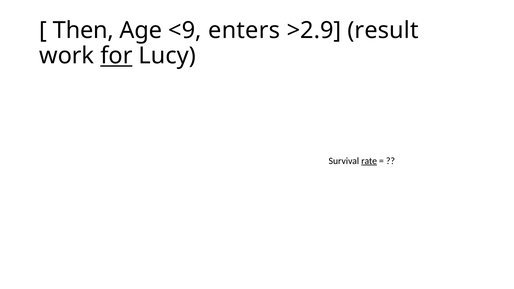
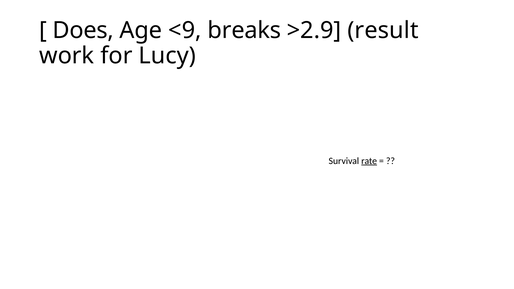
Then: Then -> Does
enters: enters -> breaks
for underline: present -> none
